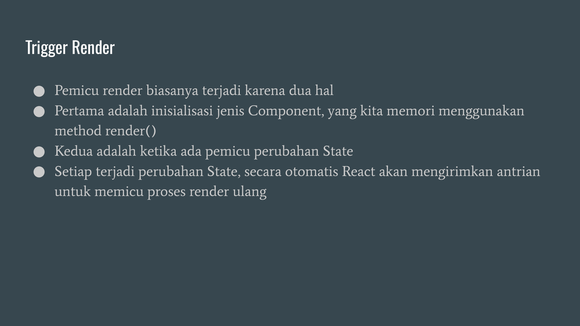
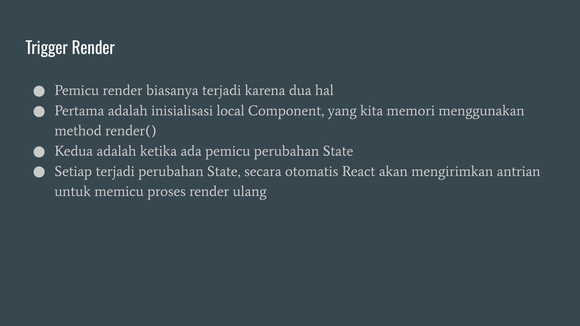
jenis: jenis -> local
